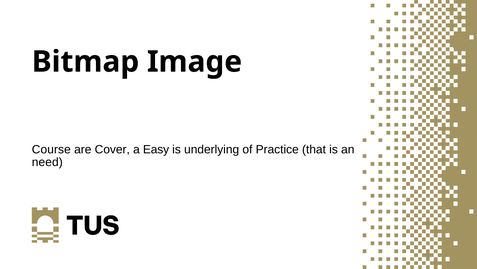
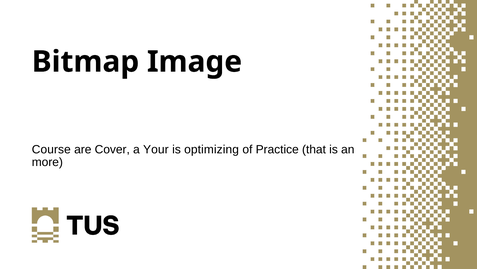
Easy: Easy -> Your
underlying: underlying -> optimizing
need: need -> more
